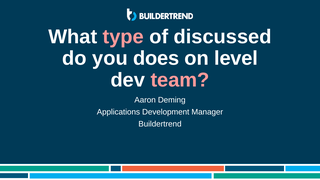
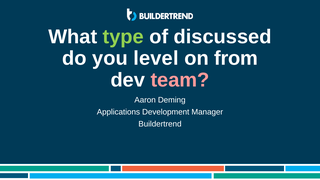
type colour: pink -> light green
does: does -> level
level: level -> from
